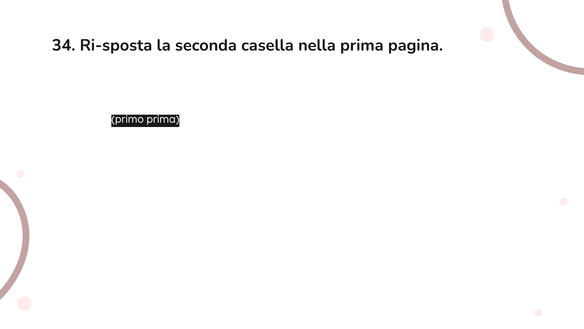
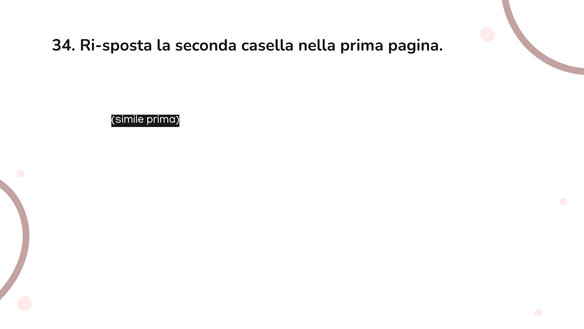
primo: primo -> simile
